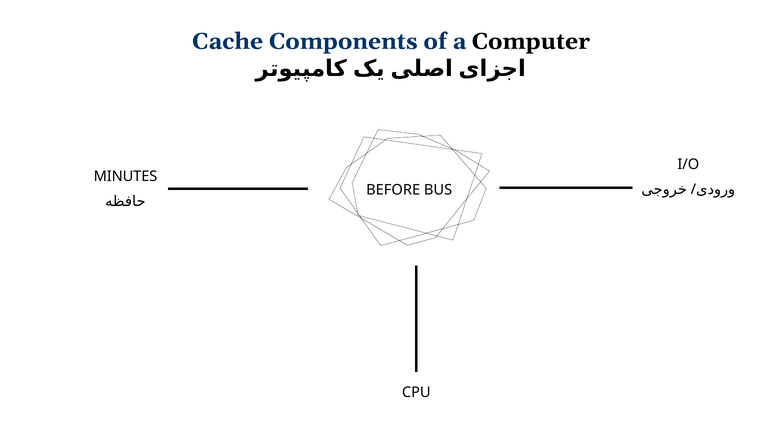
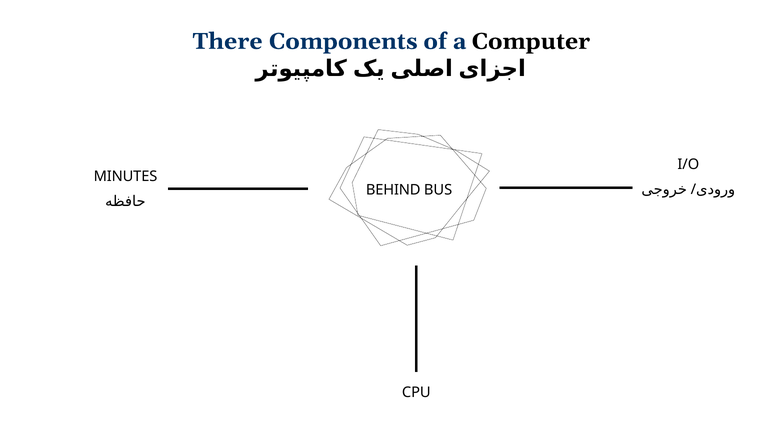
Cache: Cache -> There
BEFORE: BEFORE -> BEHIND
